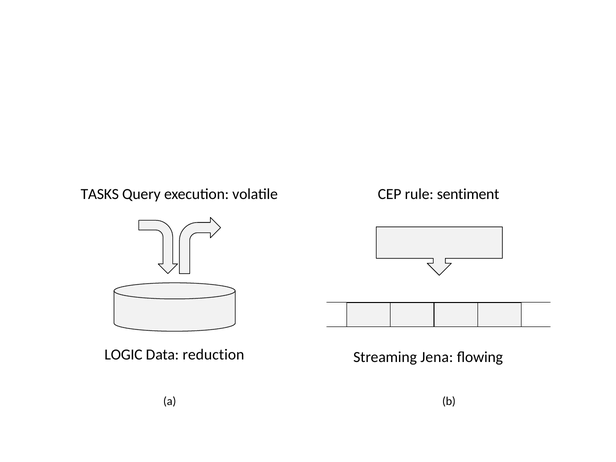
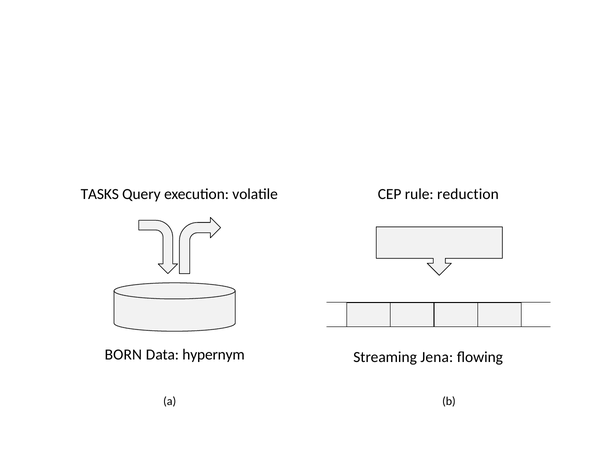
sentiment: sentiment -> reduction
LOGIC: LOGIC -> BORN
reduction: reduction -> hypernym
